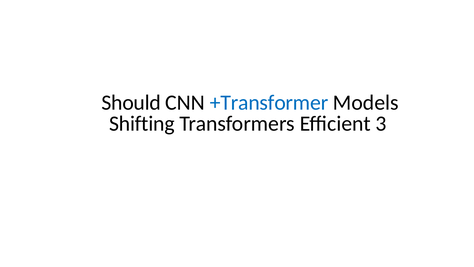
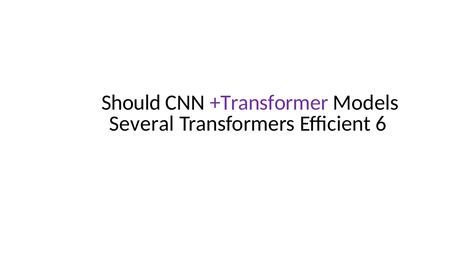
+Transformer colour: blue -> purple
Shifting: Shifting -> Several
3: 3 -> 6
